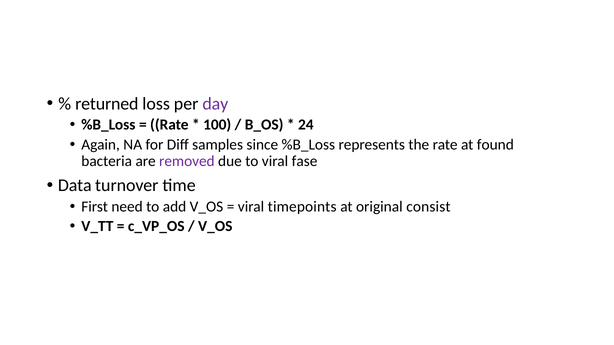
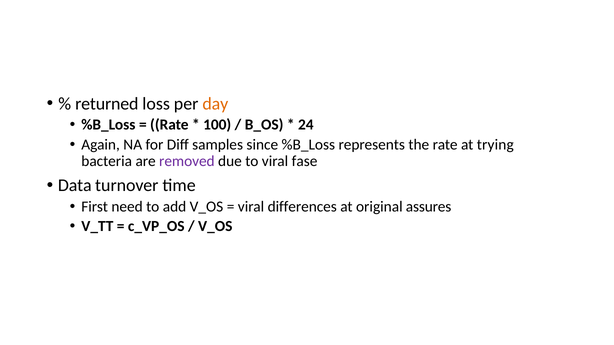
day colour: purple -> orange
found: found -> trying
timepoints: timepoints -> differences
consist: consist -> assures
